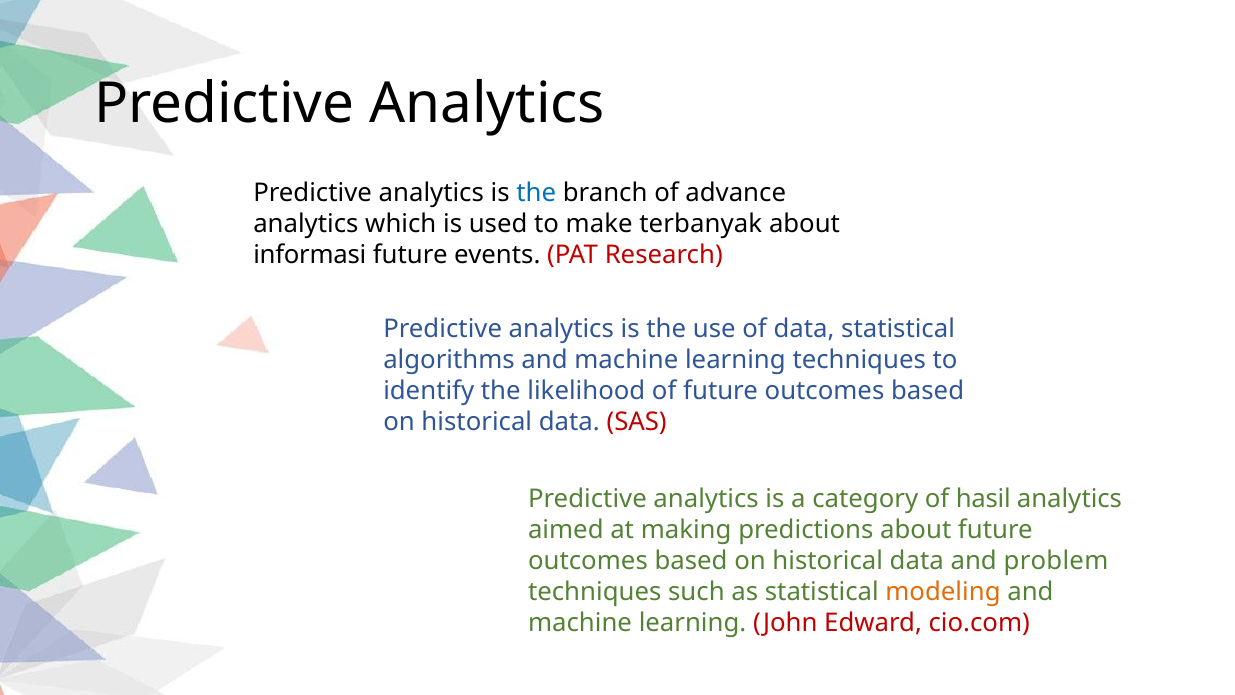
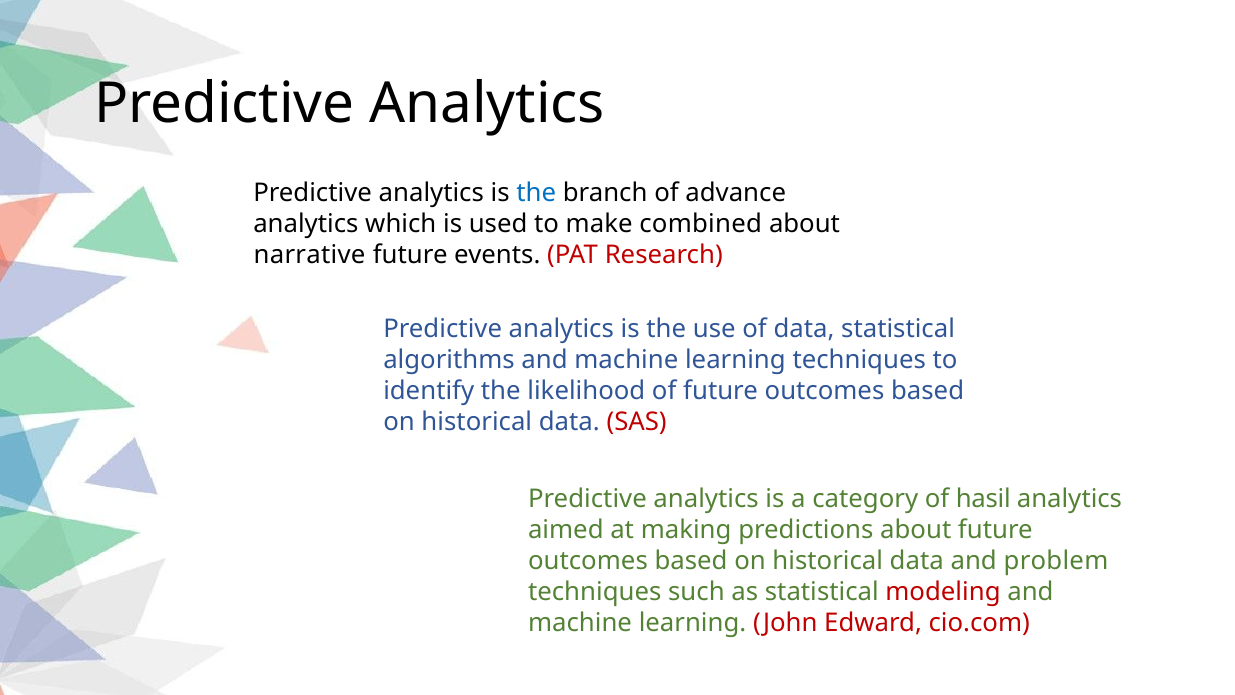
terbanyak: terbanyak -> combined
informasi: informasi -> narrative
modeling colour: orange -> red
